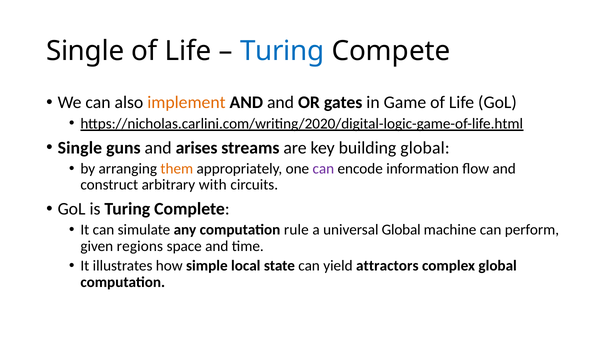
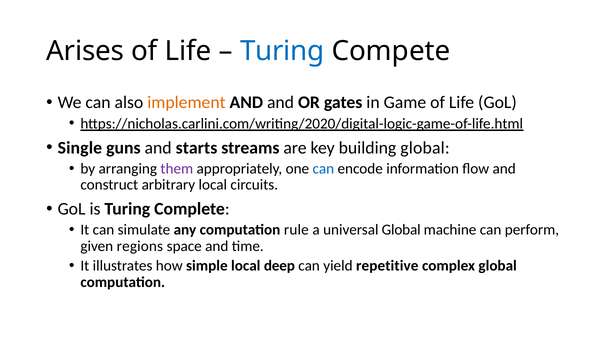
Single at (85, 51): Single -> Arises
arises: arises -> starts
them colour: orange -> purple
can at (323, 169) colour: purple -> blue
arbitrary with: with -> local
state: state -> deep
attractors: attractors -> repetitive
